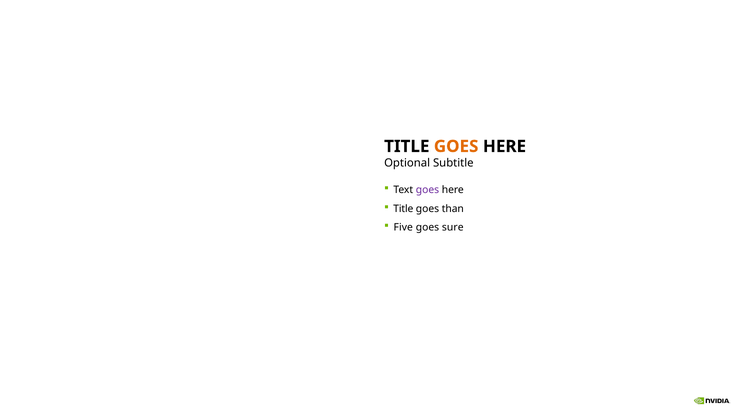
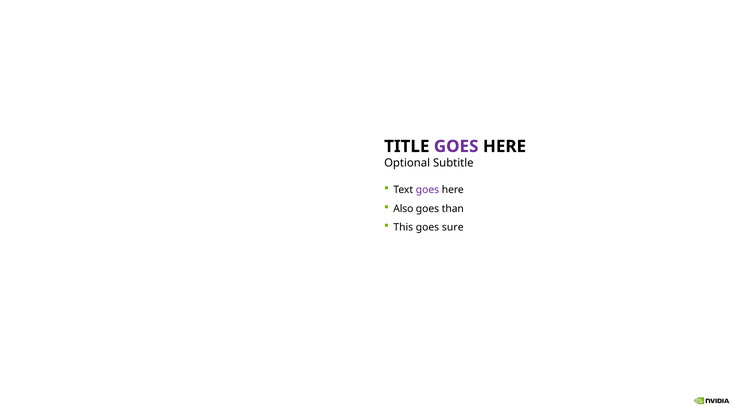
GOES at (456, 147) colour: orange -> purple
Title at (403, 209): Title -> Also
Five: Five -> This
